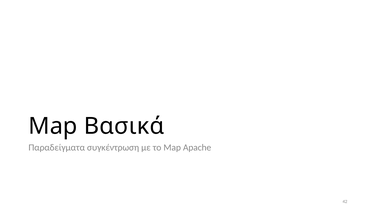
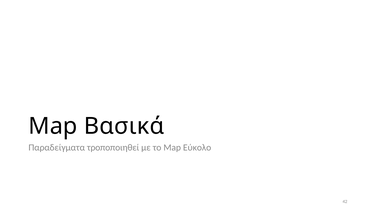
συγκέντρωση: συγκέντρωση -> τροποποιηθεί
Apache: Apache -> Εύκολο
